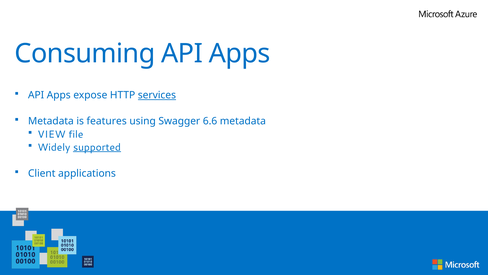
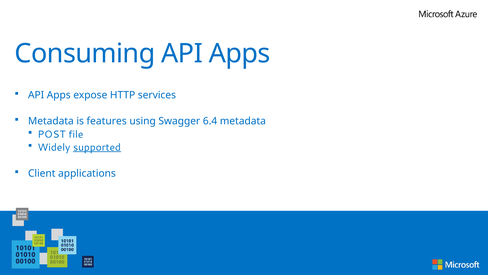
services underline: present -> none
6.6: 6.6 -> 6.4
VIEW: VIEW -> POST
